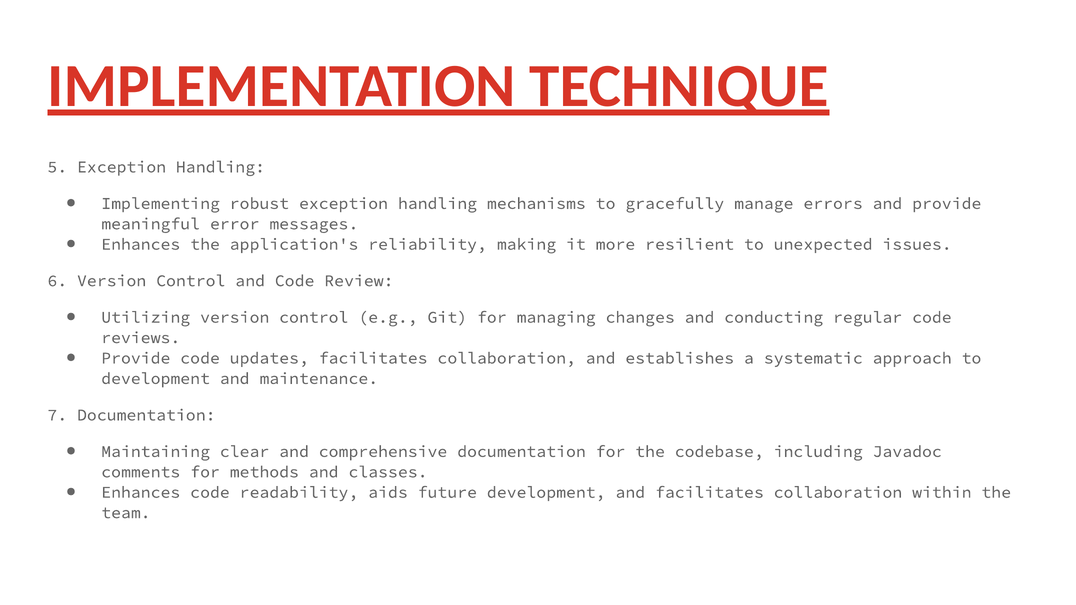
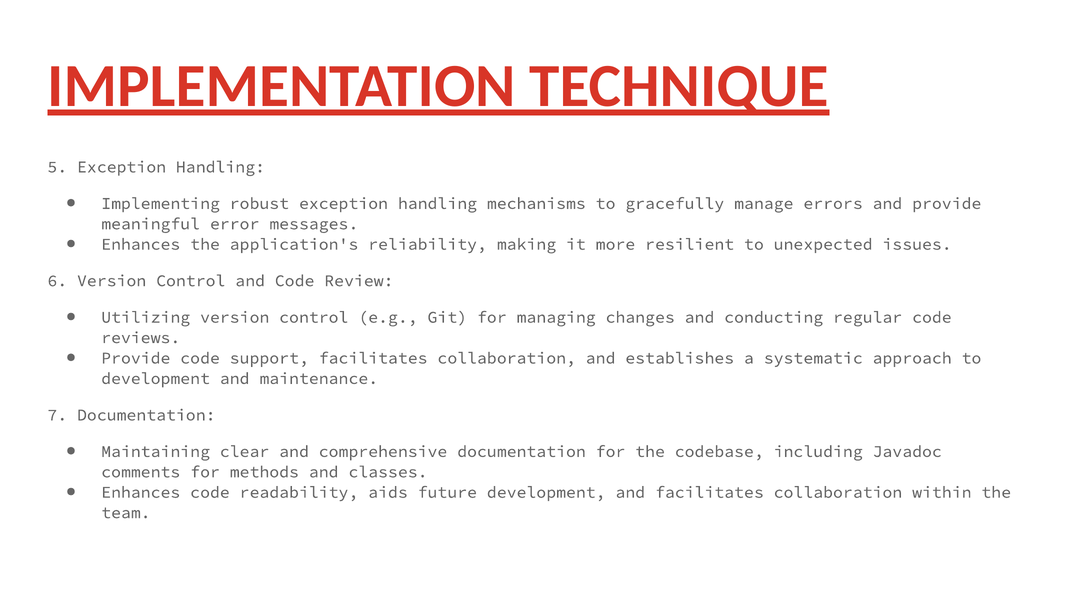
updates: updates -> support
